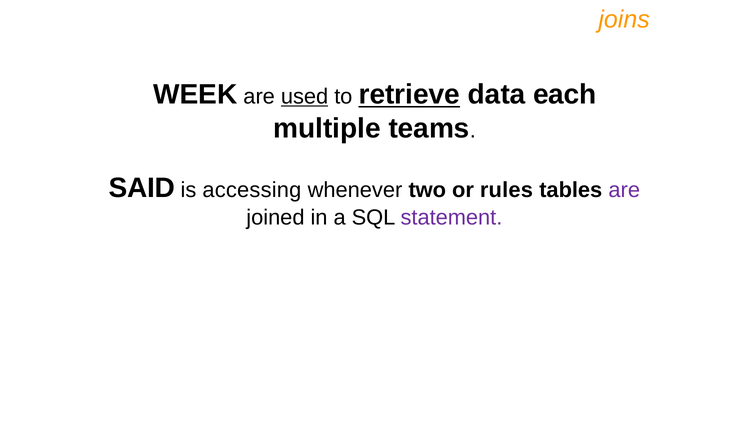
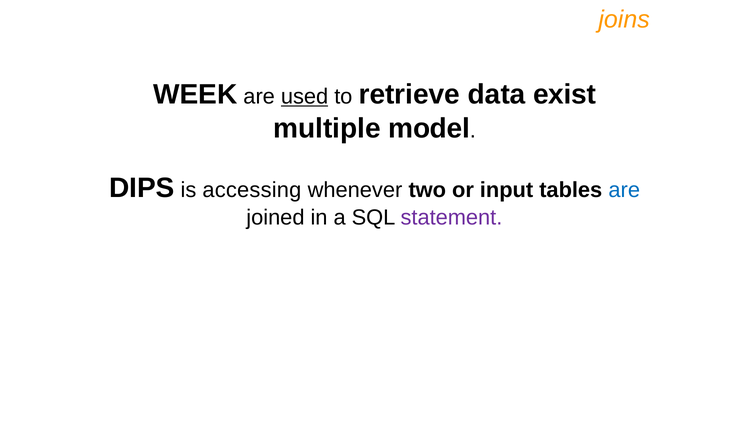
retrieve underline: present -> none
each: each -> exist
teams: teams -> model
SAID: SAID -> DIPS
rules: rules -> input
are at (624, 190) colour: purple -> blue
